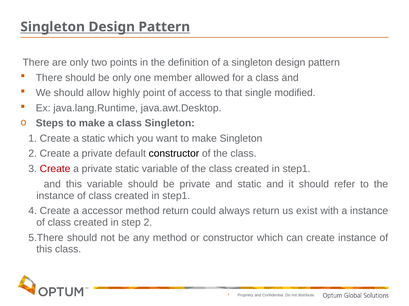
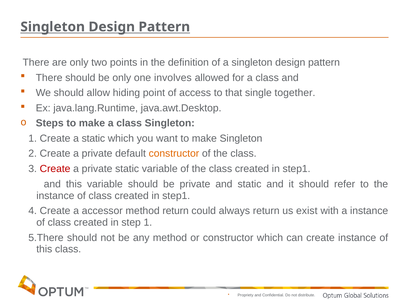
member: member -> involves
highly: highly -> hiding
modified: modified -> together
constructor at (174, 154) colour: black -> orange
step 2: 2 -> 1
